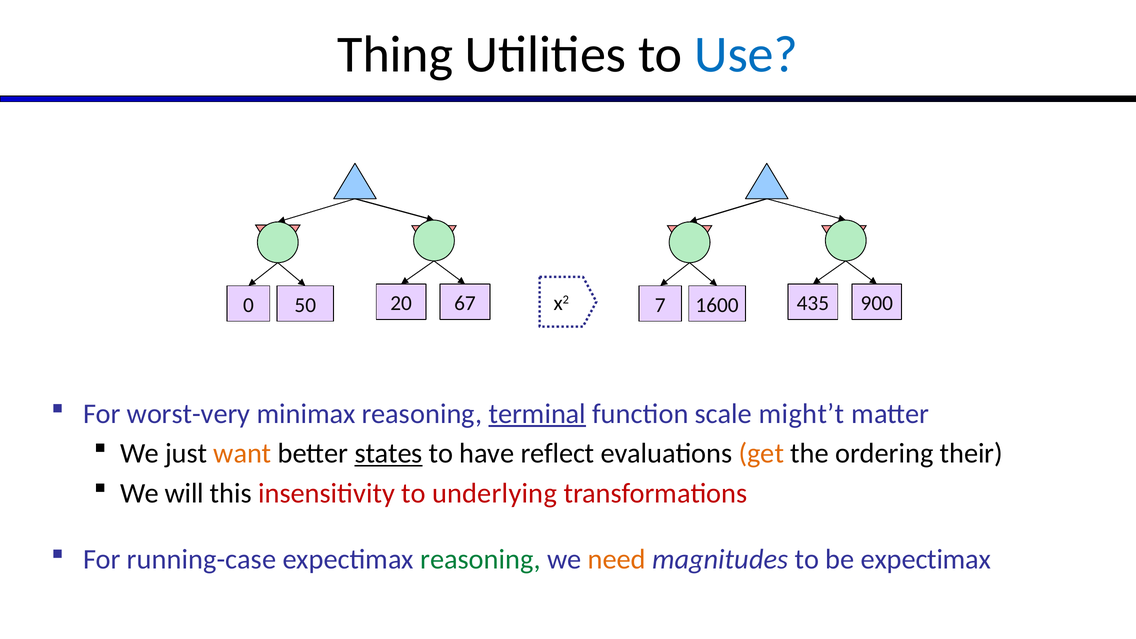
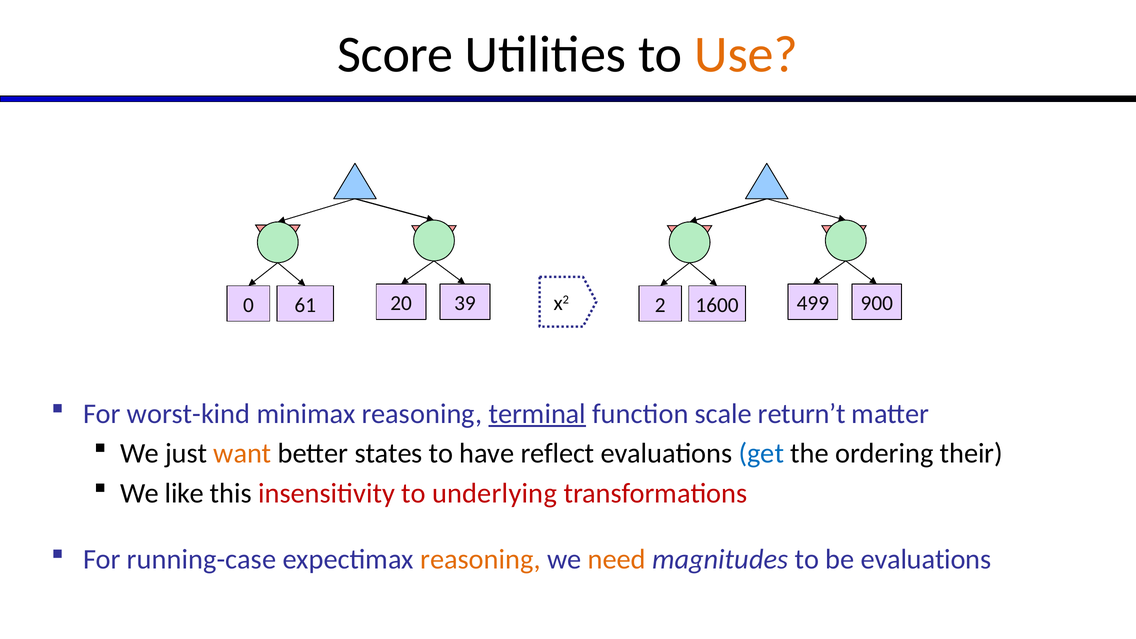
Thing: Thing -> Score
Use colour: blue -> orange
50: 50 -> 61
67: 67 -> 39
7: 7 -> 2
435: 435 -> 499
worst-very: worst-very -> worst-kind
might’t: might’t -> return’t
states underline: present -> none
get colour: orange -> blue
will: will -> like
reasoning at (480, 560) colour: green -> orange
be expectimax: expectimax -> evaluations
